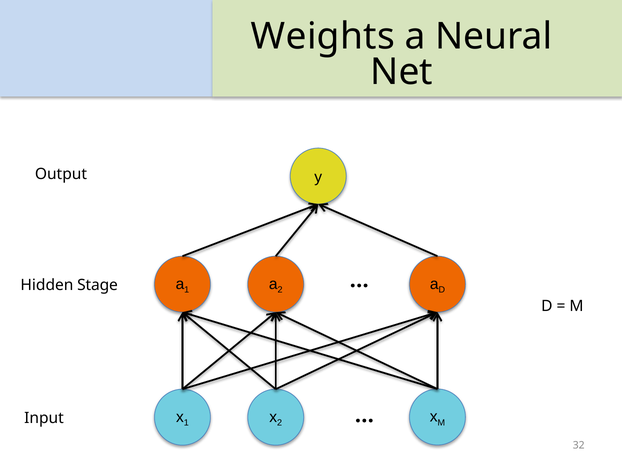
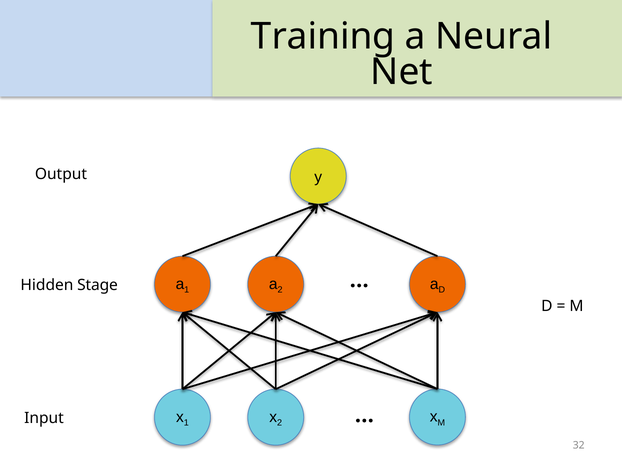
Weights: Weights -> Training
